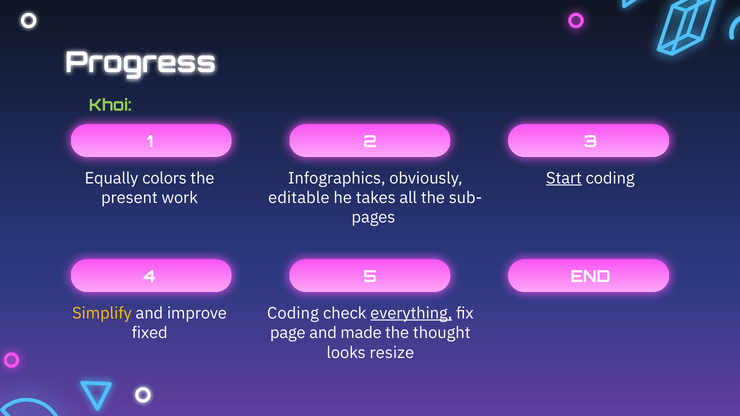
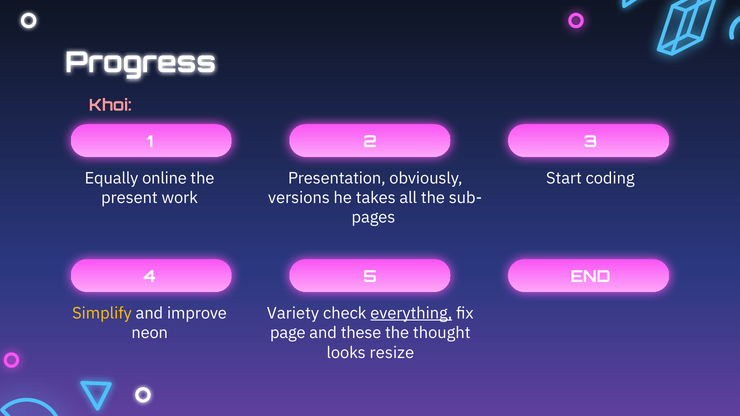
Khoi colour: light green -> pink
colors: colors -> online
Infographics: Infographics -> Presentation
Start underline: present -> none
editable: editable -> versions
Coding at (293, 313): Coding -> Variety
fixed: fixed -> neon
made: made -> these
